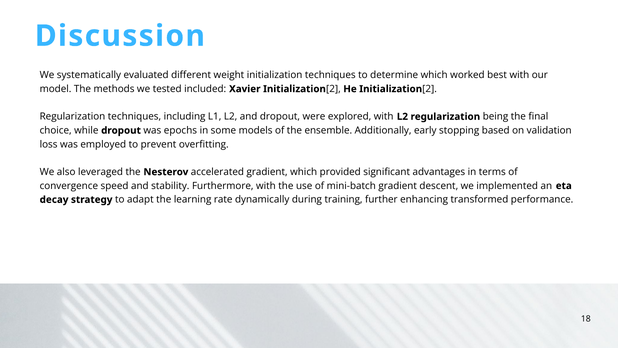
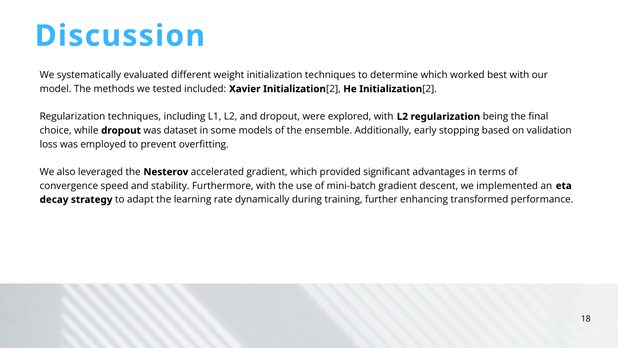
epochs: epochs -> dataset
